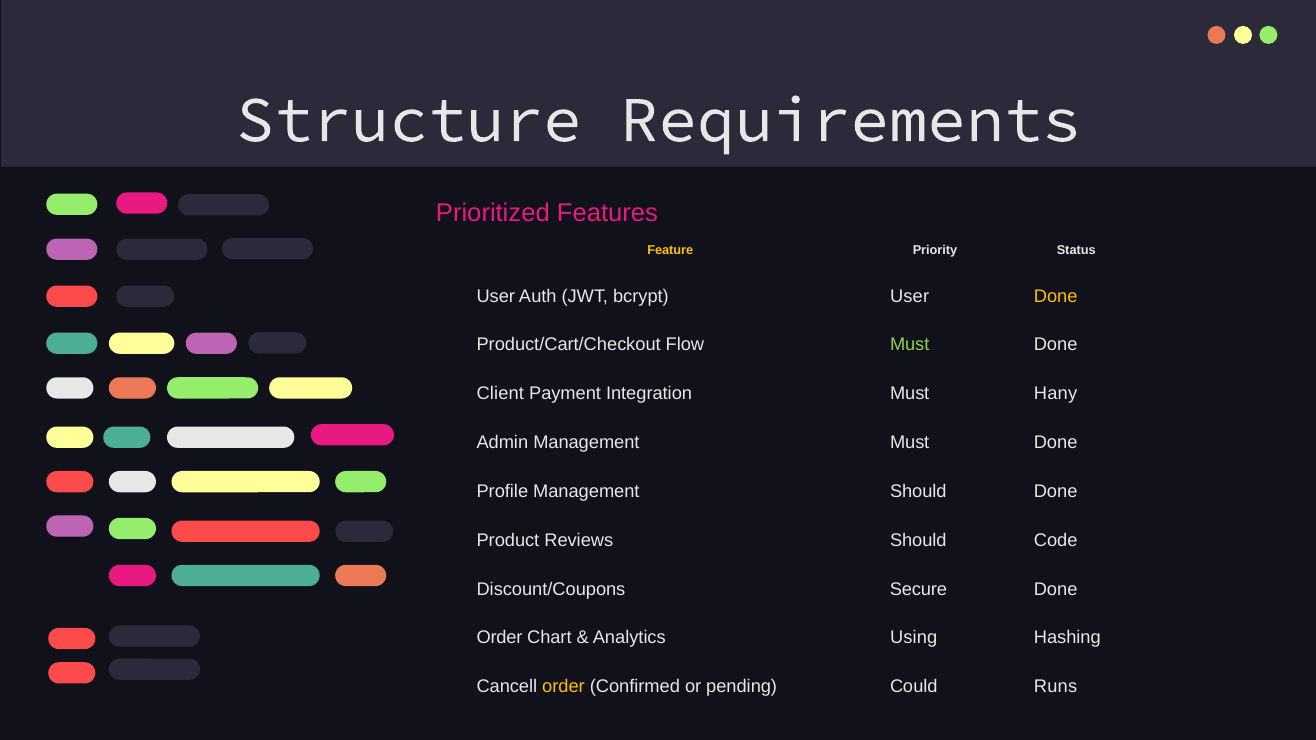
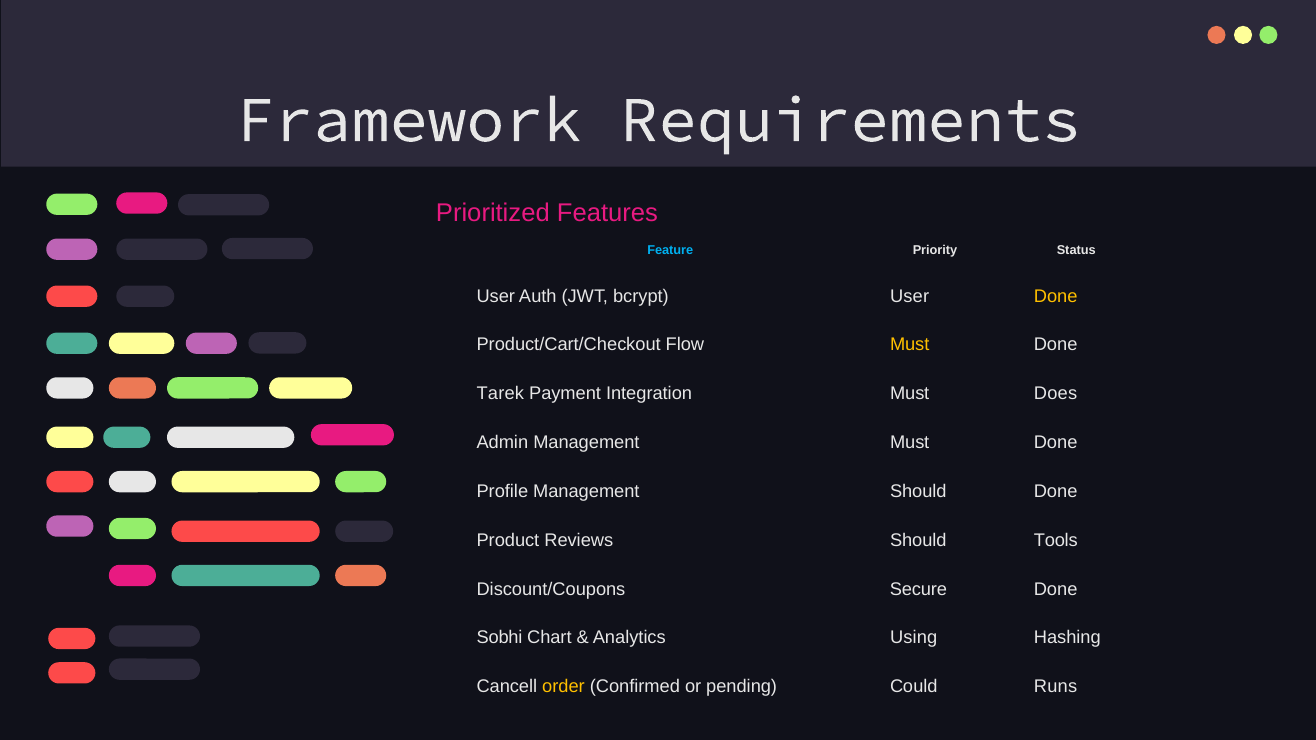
Structure: Structure -> Framework
Feature colour: yellow -> light blue
Must at (910, 345) colour: light green -> yellow
Client: Client -> Tarek
Hany: Hany -> Does
Code: Code -> Tools
Order at (500, 638): Order -> Sobhi
